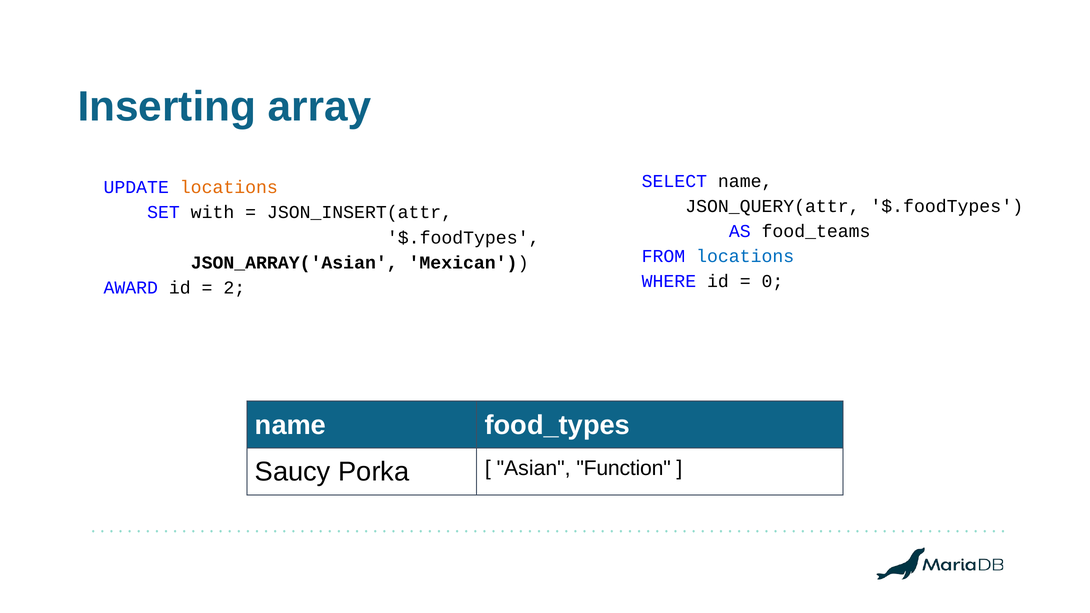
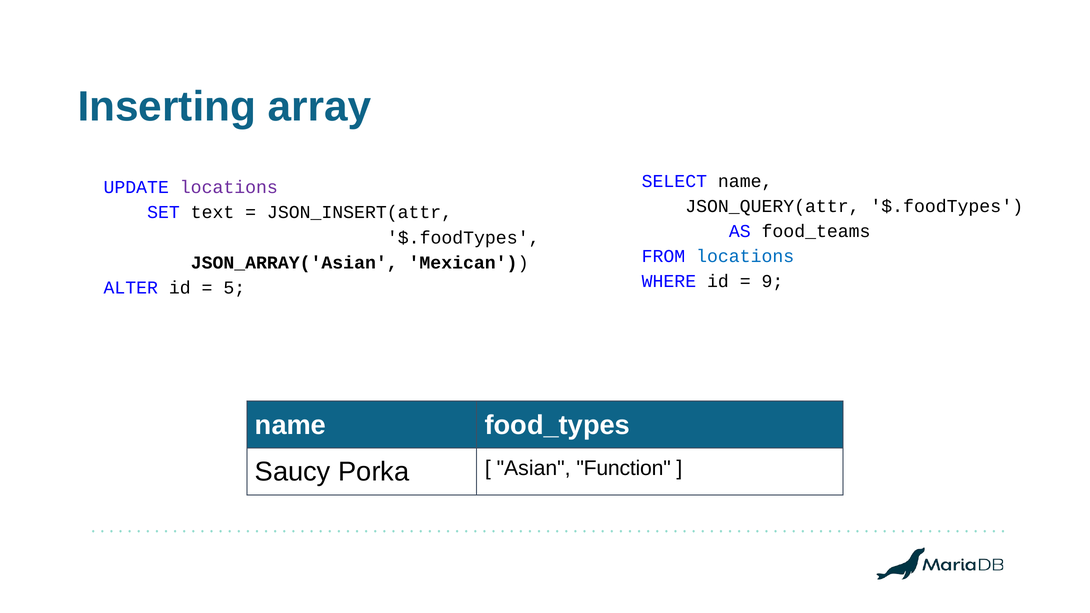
locations at (229, 187) colour: orange -> purple
with: with -> text
0: 0 -> 9
AWARD: AWARD -> ALTER
2: 2 -> 5
